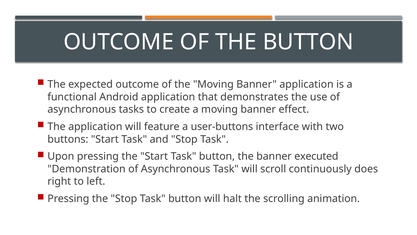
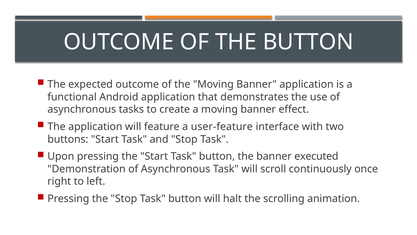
user-buttons: user-buttons -> user-feature
does: does -> once
